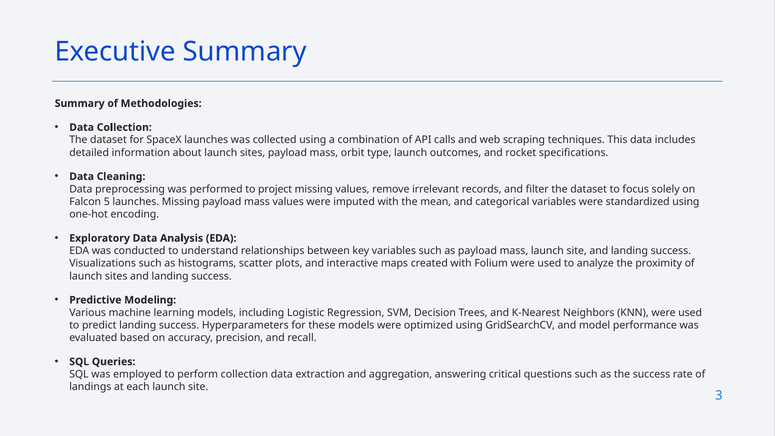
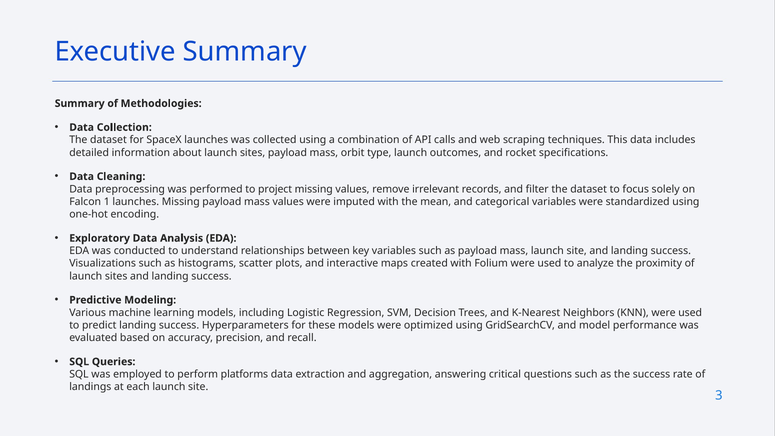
5: 5 -> 1
perform collection: collection -> platforms
